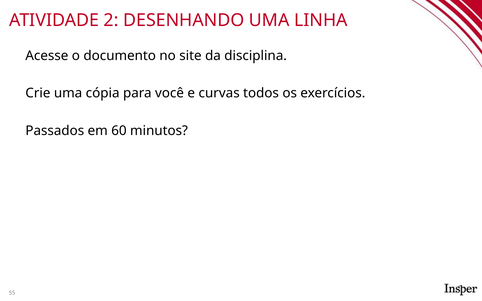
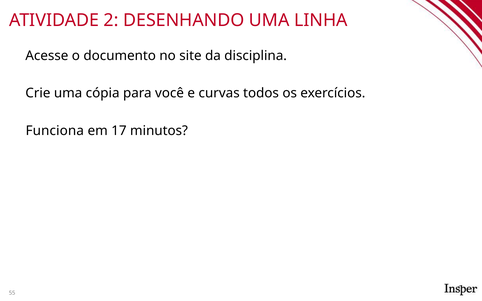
Passados: Passados -> Funciona
60: 60 -> 17
